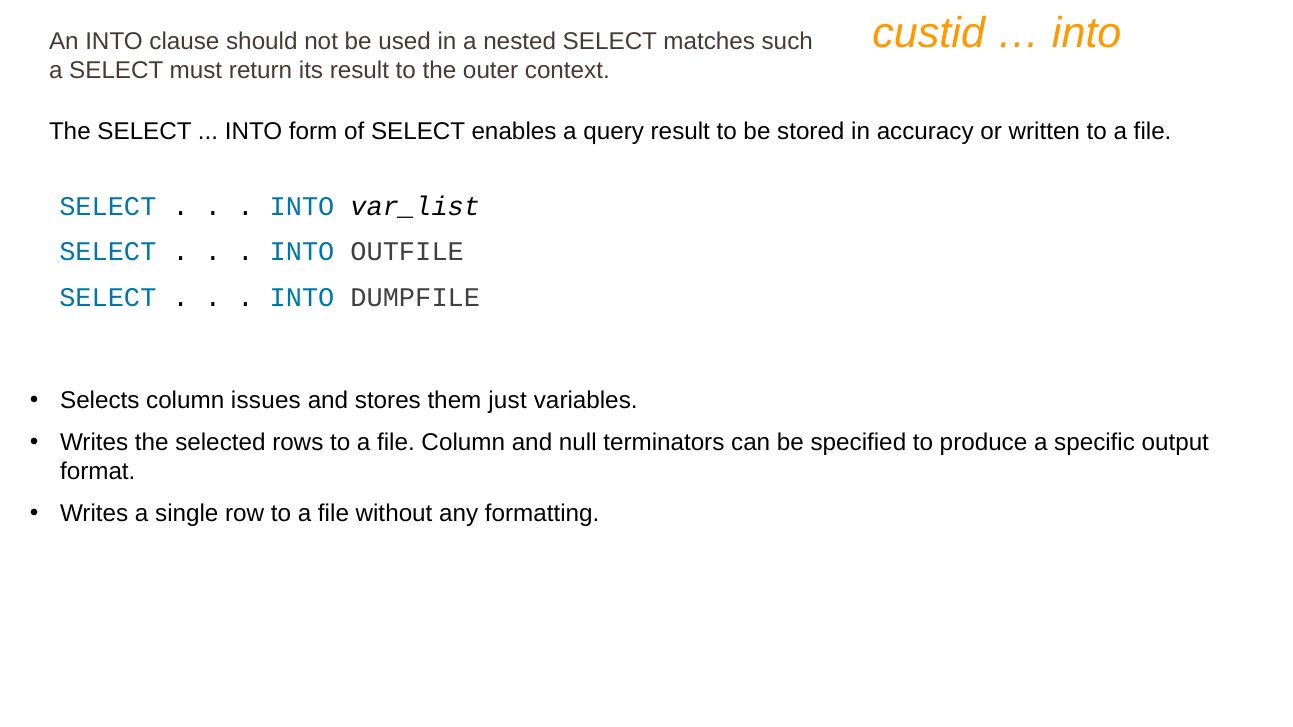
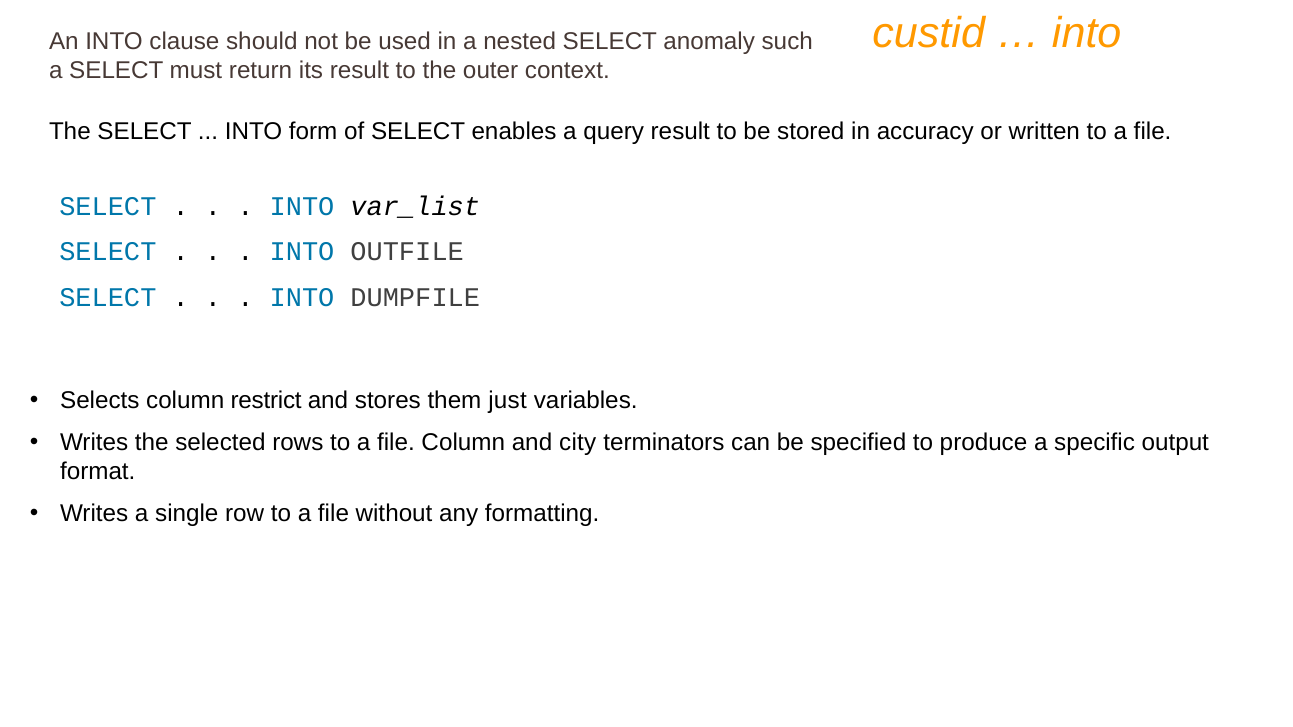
matches: matches -> anomaly
issues: issues -> restrict
null: null -> city
